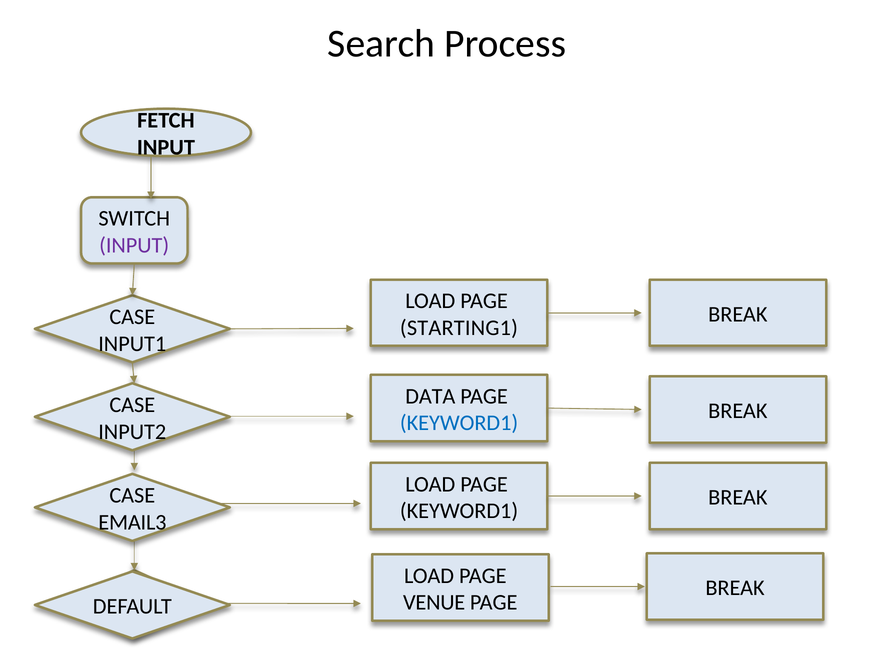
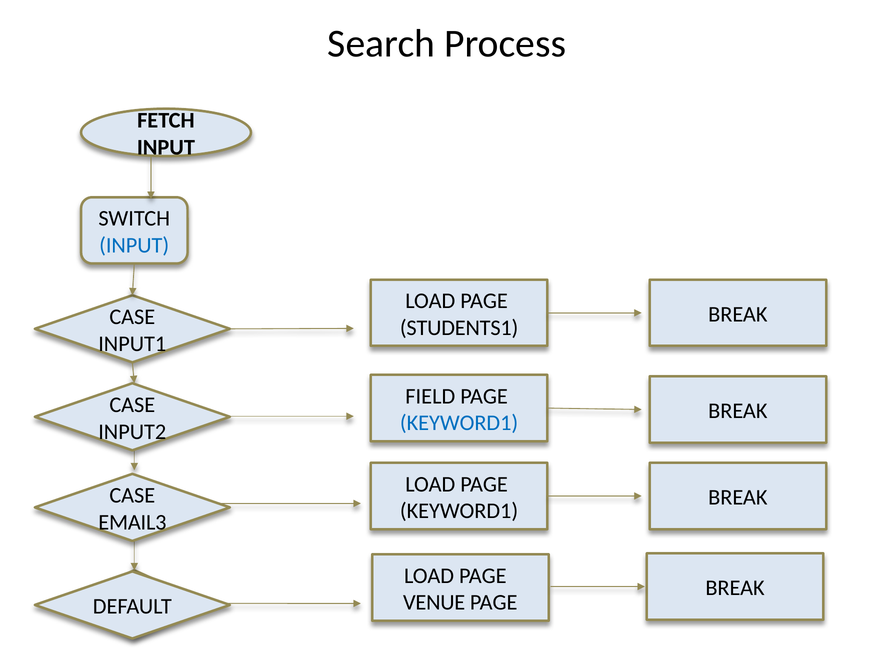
INPUT at (134, 245) colour: purple -> blue
STARTING1: STARTING1 -> STUDENTS1
DATA: DATA -> FIELD
